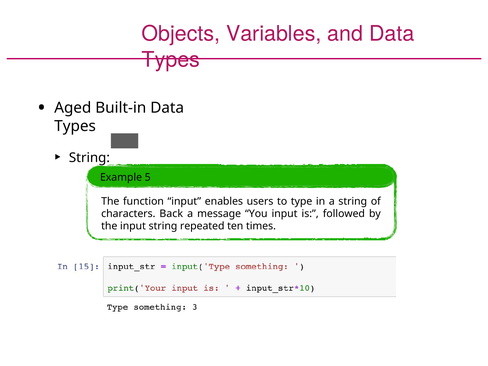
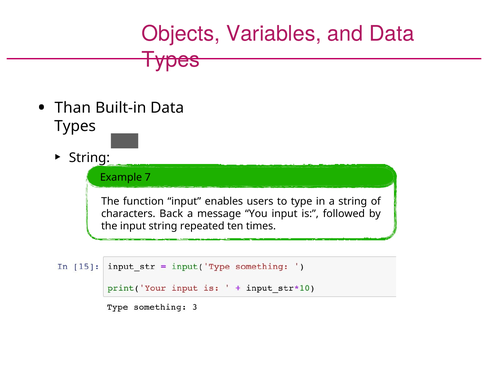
Aged: Aged -> Than
5: 5 -> 7
